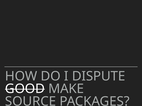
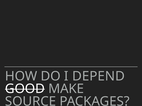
DISPUTE: DISPUTE -> DEPEND
